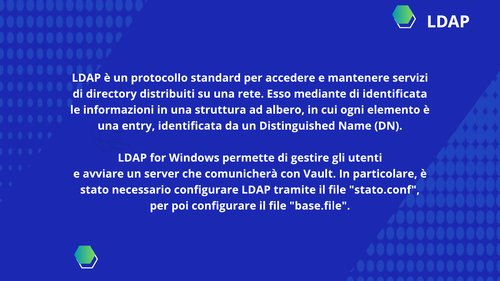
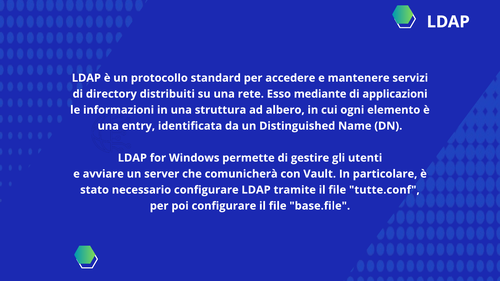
di identificata: identificata -> applicazioni
stato.conf: stato.conf -> tutte.conf
